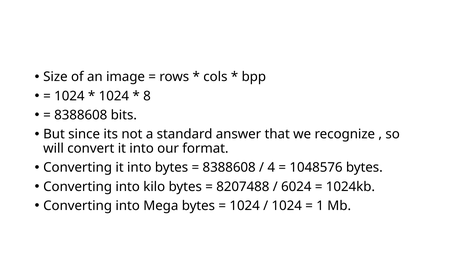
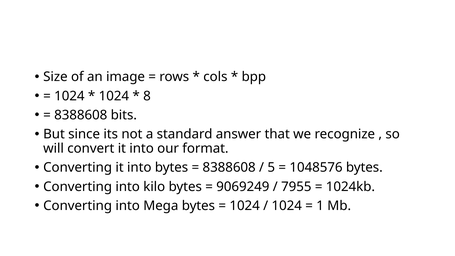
4: 4 -> 5
8207488: 8207488 -> 9069249
6024: 6024 -> 7955
